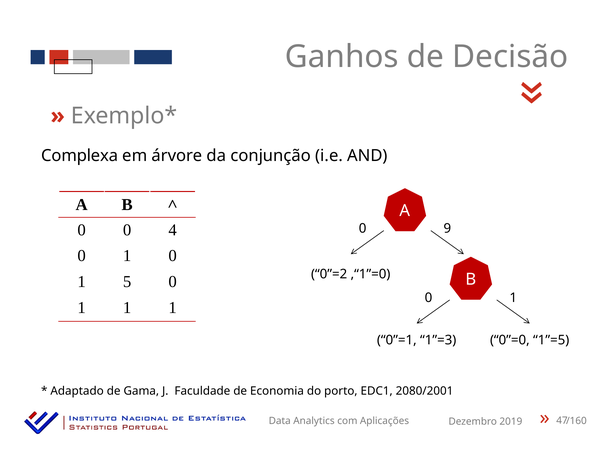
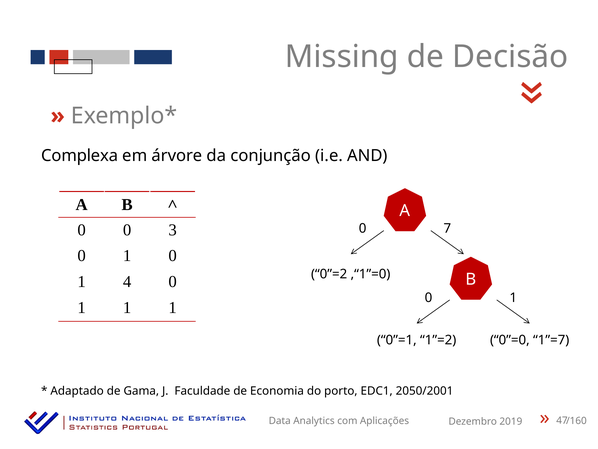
Ganhos: Ganhos -> Missing
4: 4 -> 3
9: 9 -> 7
5: 5 -> 4
1”=3: 1”=3 -> 1”=2
1”=5: 1”=5 -> 1”=7
2080/2001: 2080/2001 -> 2050/2001
